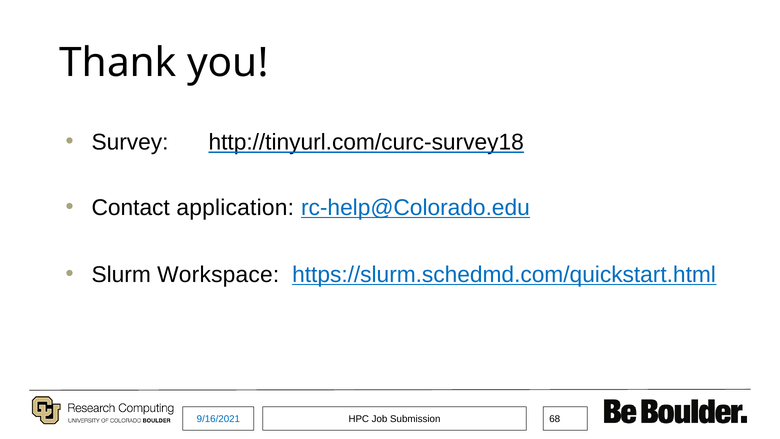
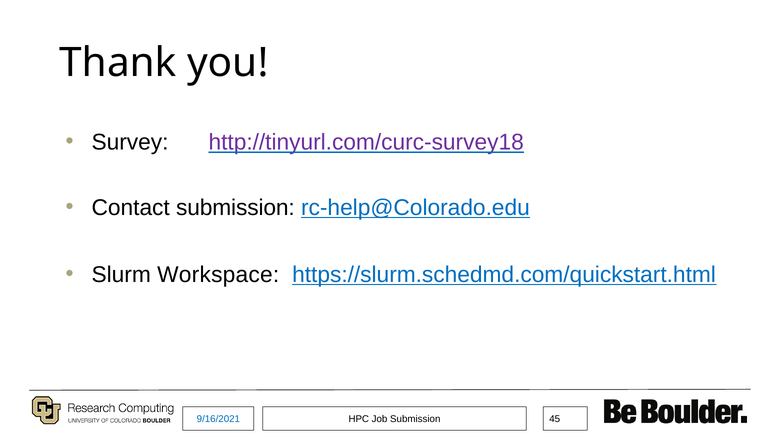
http://tinyurl.com/curc-survey18 colour: black -> purple
Contact application: application -> submission
68: 68 -> 45
